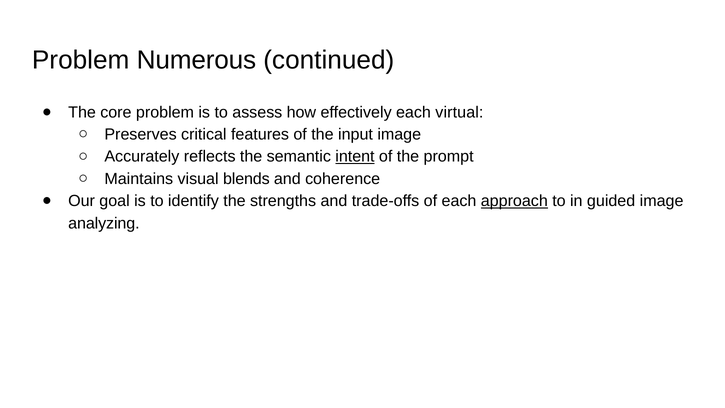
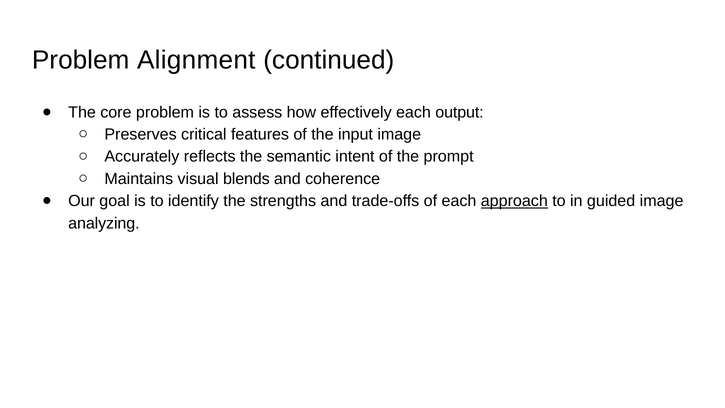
Numerous: Numerous -> Alignment
virtual: virtual -> output
intent underline: present -> none
